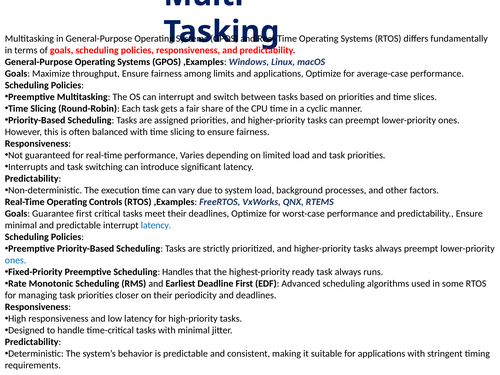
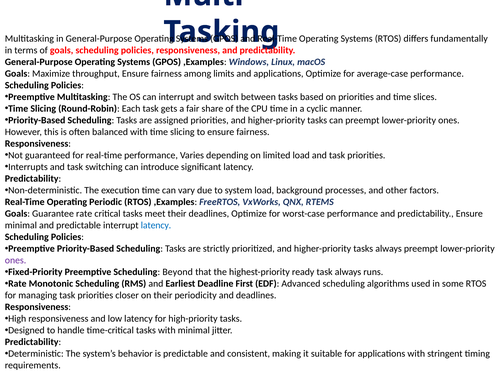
Controls: Controls -> Periodic
Guarantee first: first -> rate
ones at (16, 260) colour: blue -> purple
Handles: Handles -> Beyond
